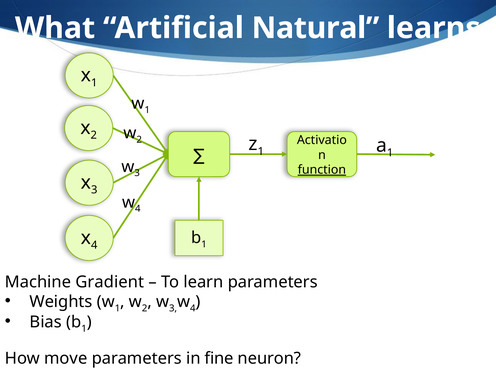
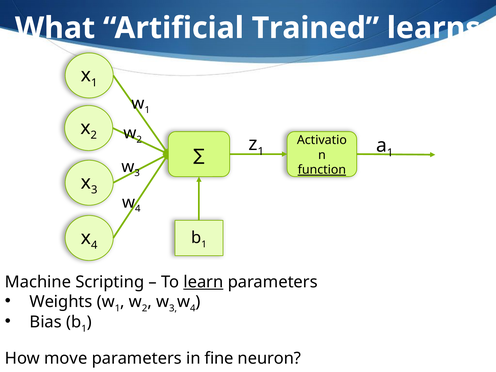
Natural: Natural -> Trained
Gradient: Gradient -> Scripting
learn underline: none -> present
